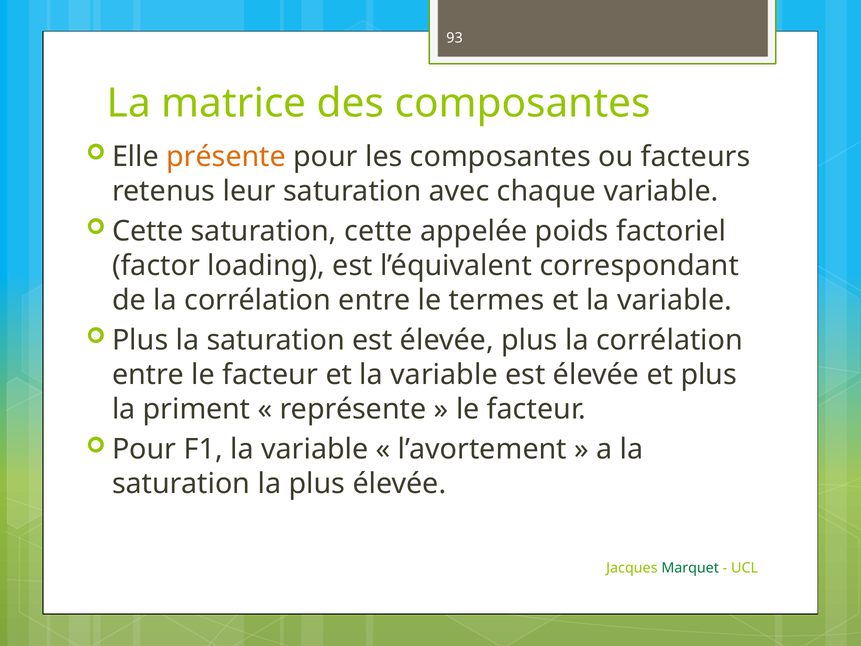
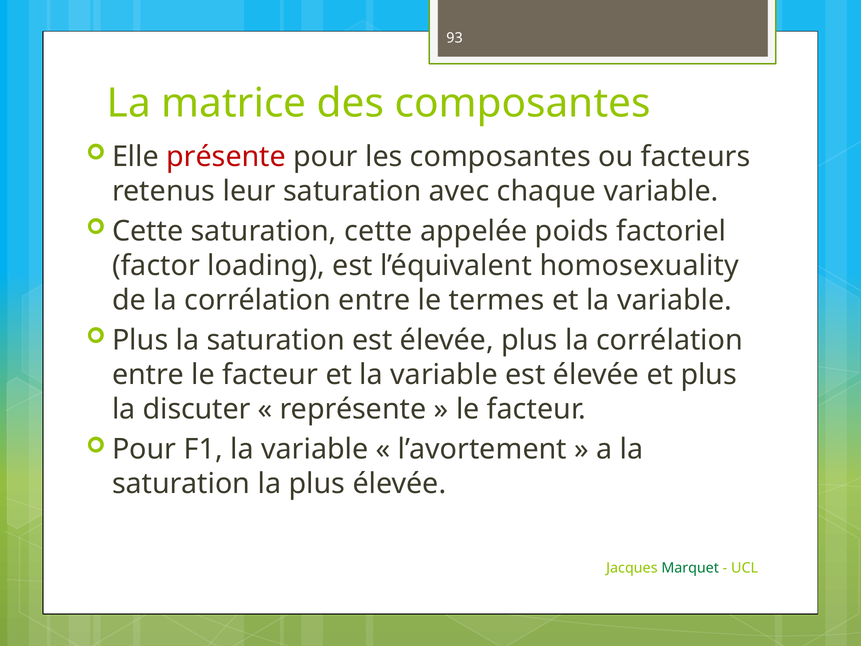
présente colour: orange -> red
correspondant: correspondant -> homosexuality
priment: priment -> discuter
